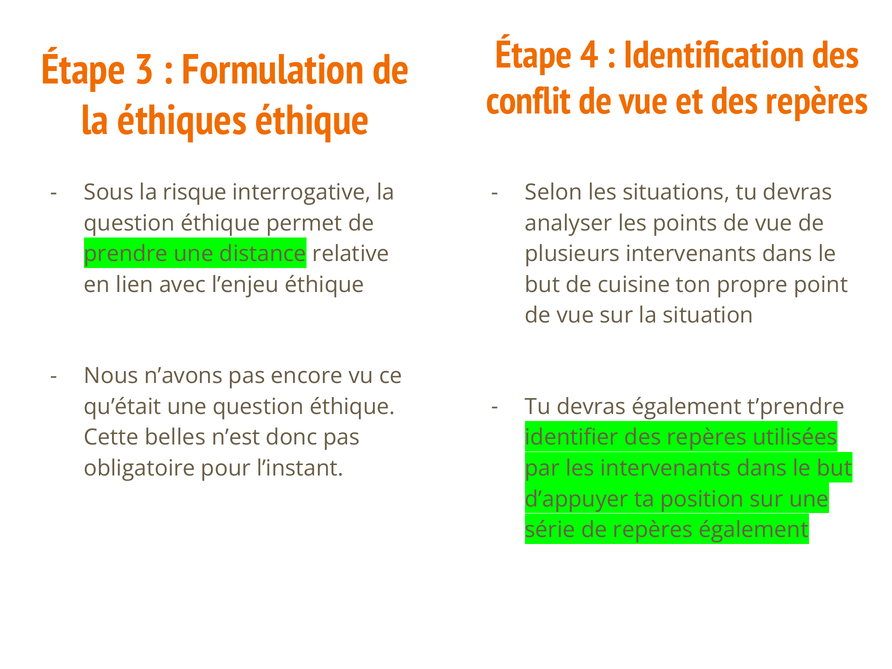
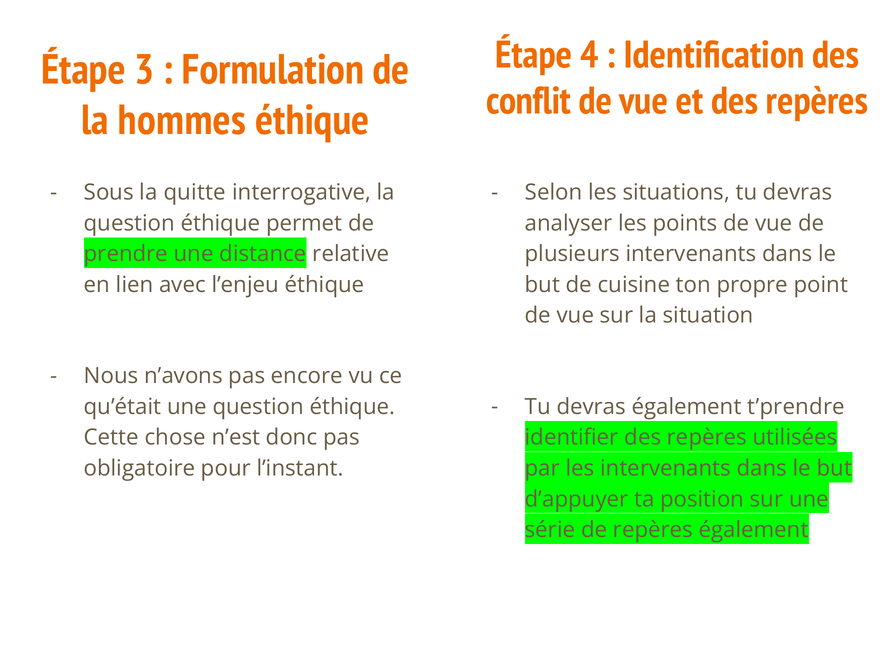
éthiques: éthiques -> hommes
risque: risque -> quitte
belles: belles -> chose
